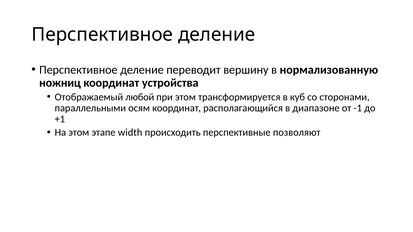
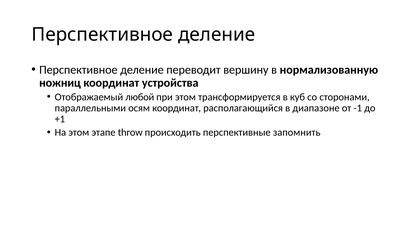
width: width -> throw
позволяют: позволяют -> запомнить
